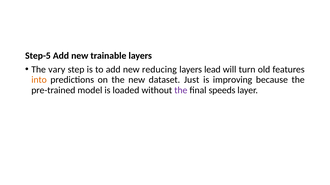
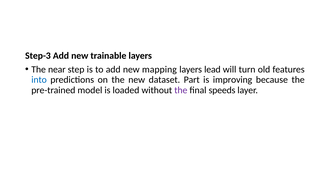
Step-5: Step-5 -> Step-3
vary: vary -> near
reducing: reducing -> mapping
into colour: orange -> blue
Just: Just -> Part
